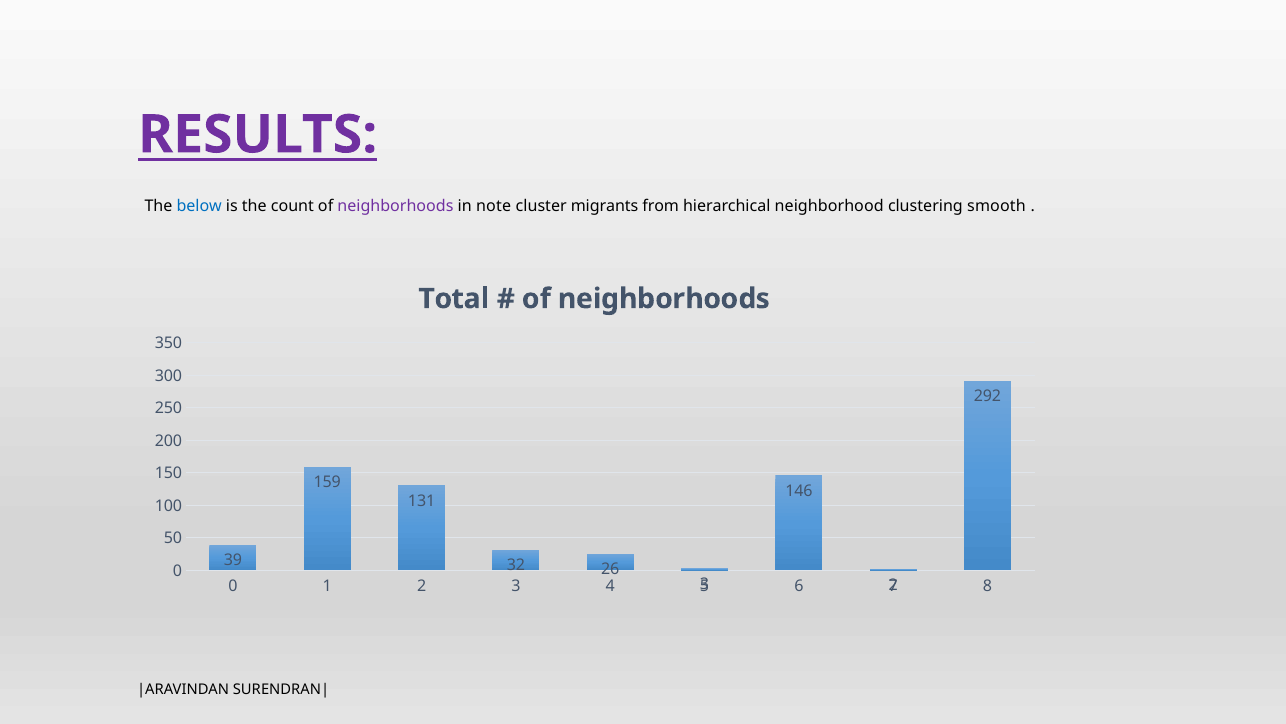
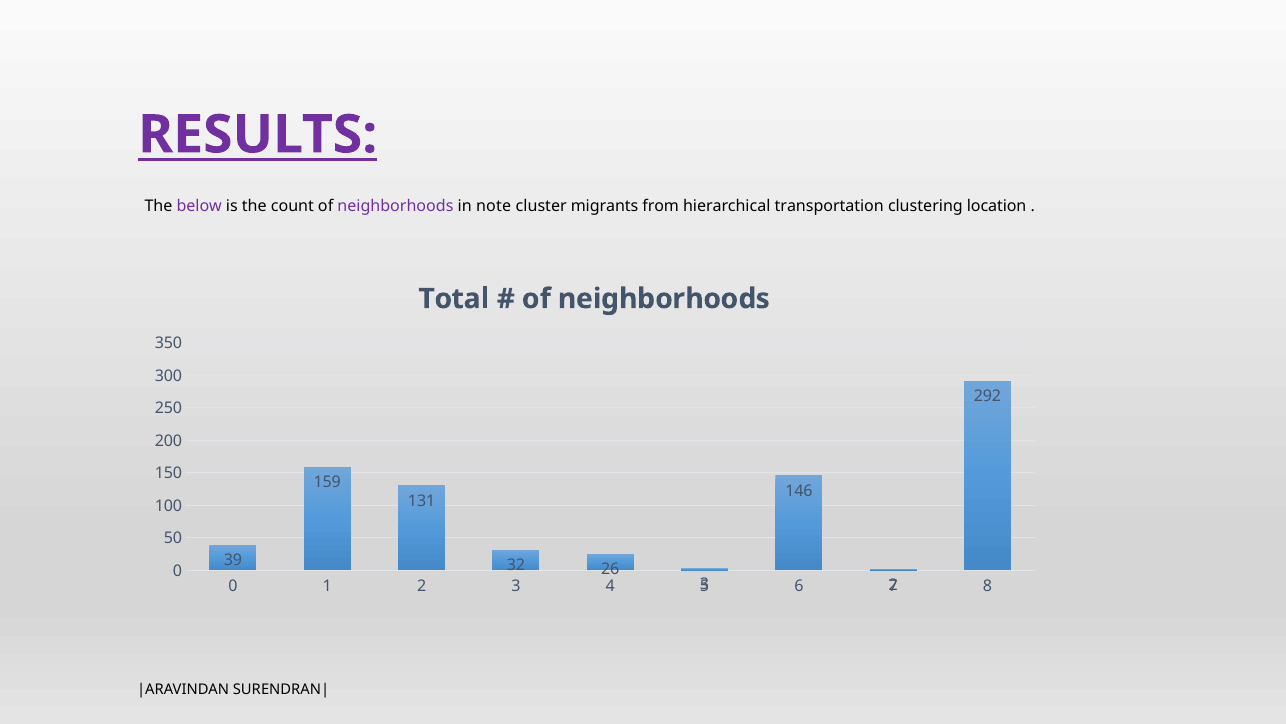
below colour: blue -> purple
neighborhood: neighborhood -> transportation
smooth: smooth -> location
